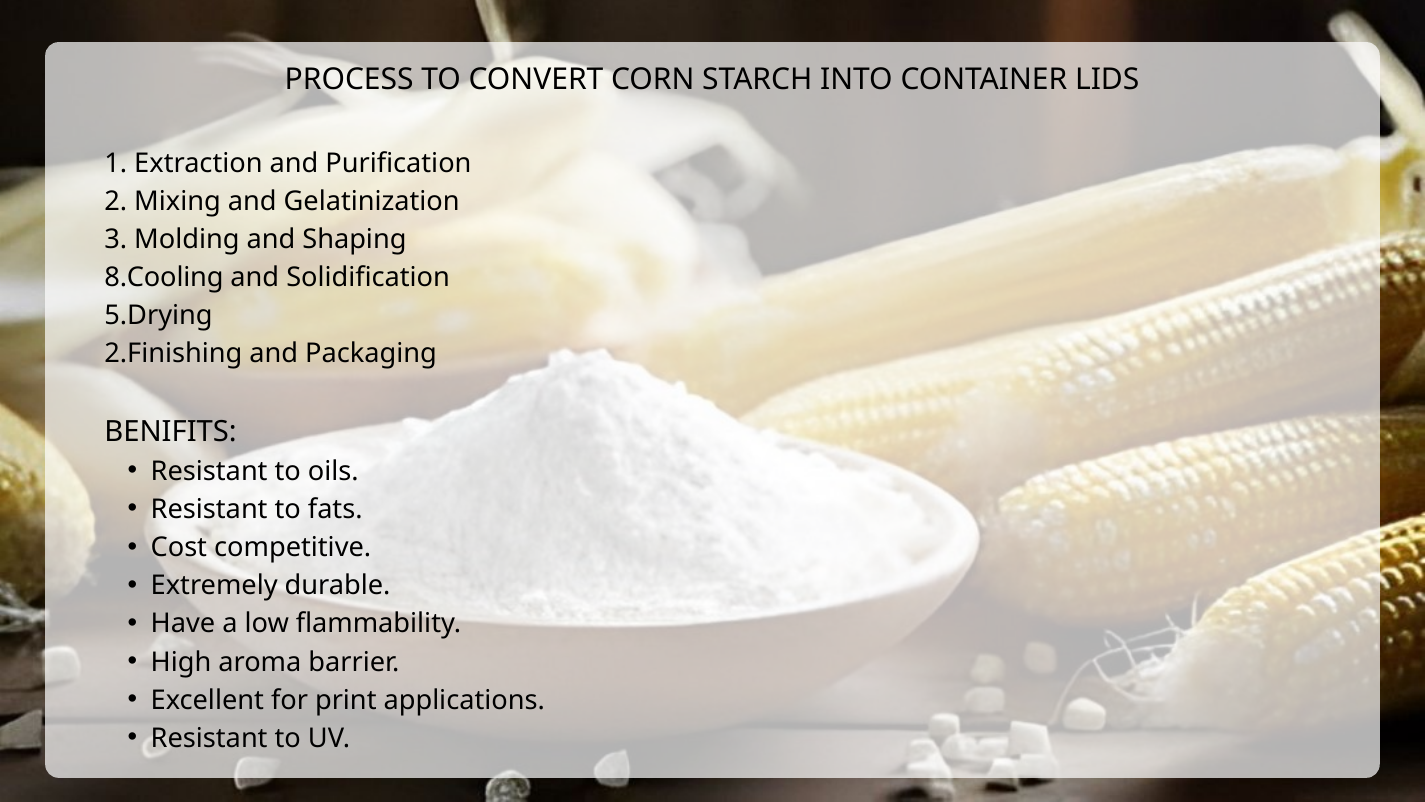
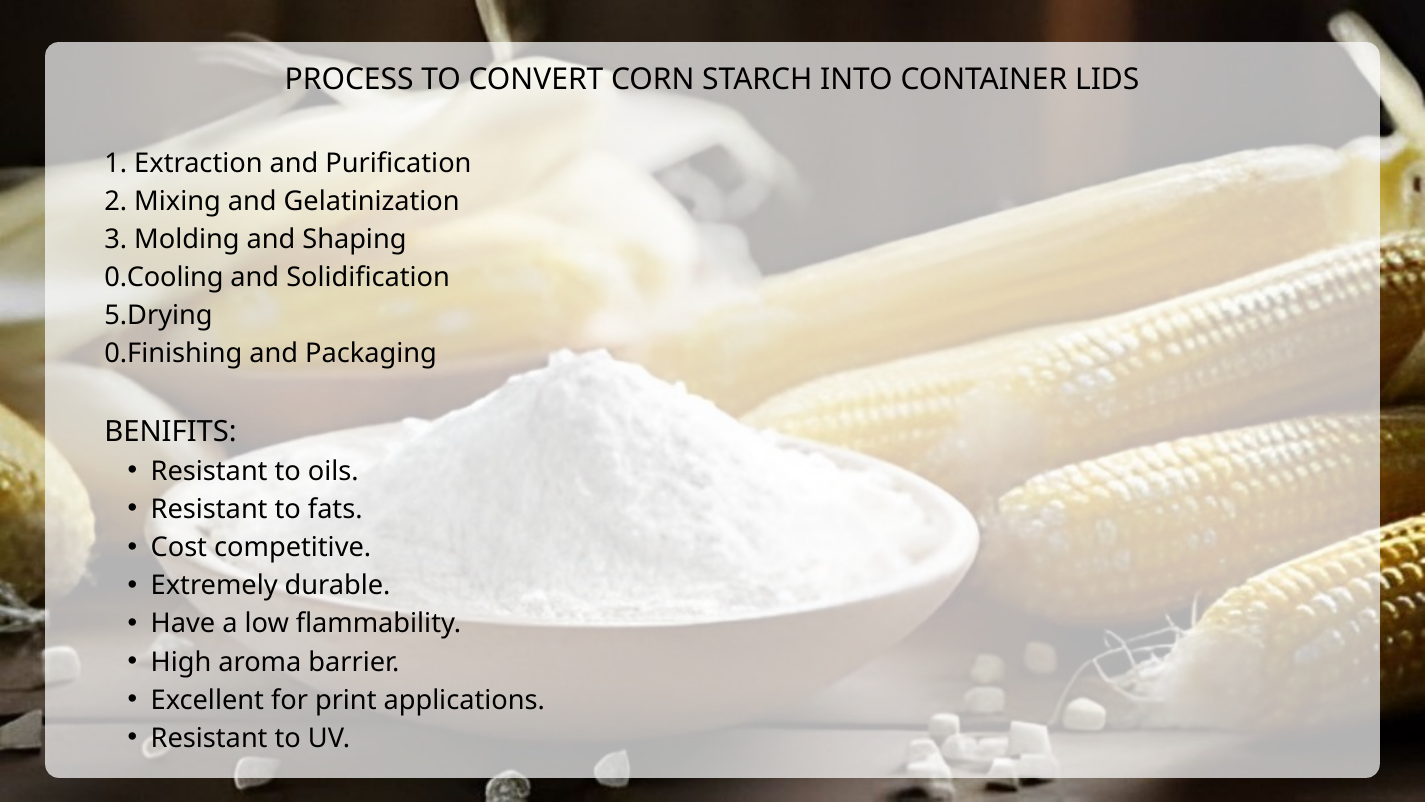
8.Cooling: 8.Cooling -> 0.Cooling
2.Finishing: 2.Finishing -> 0.Finishing
